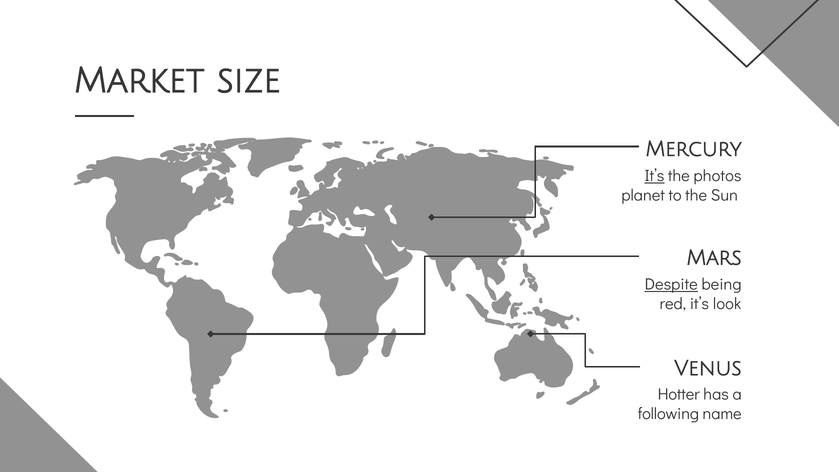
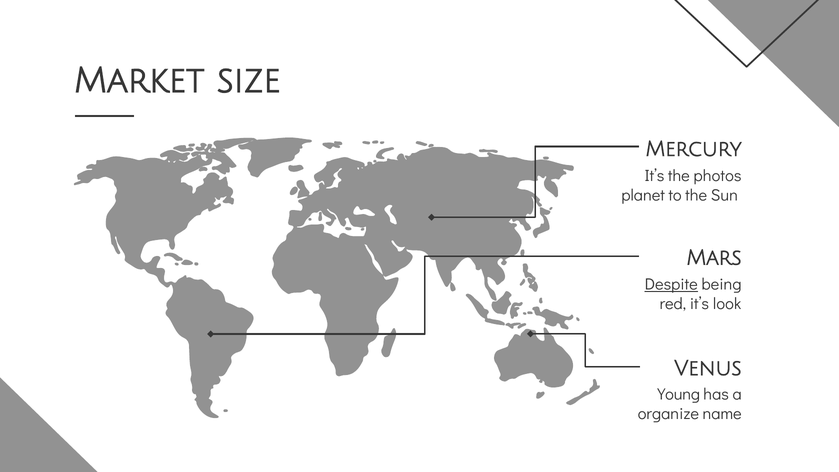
It’s at (654, 176) underline: present -> none
Hotter: Hotter -> Young
following: following -> organize
